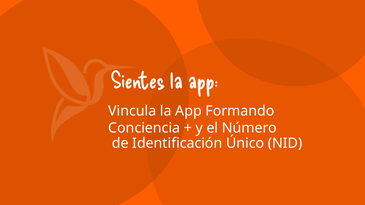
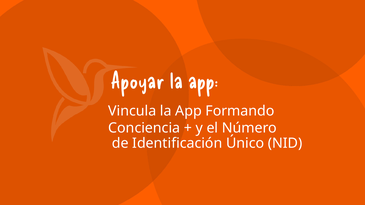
Sientes: Sientes -> Apoyar
